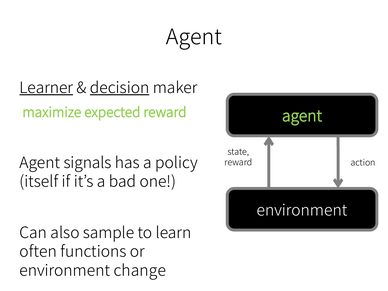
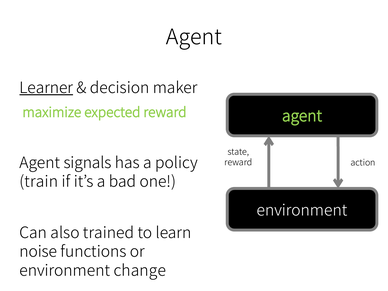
decision underline: present -> none
itself: itself -> train
sample: sample -> trained
often: often -> noise
